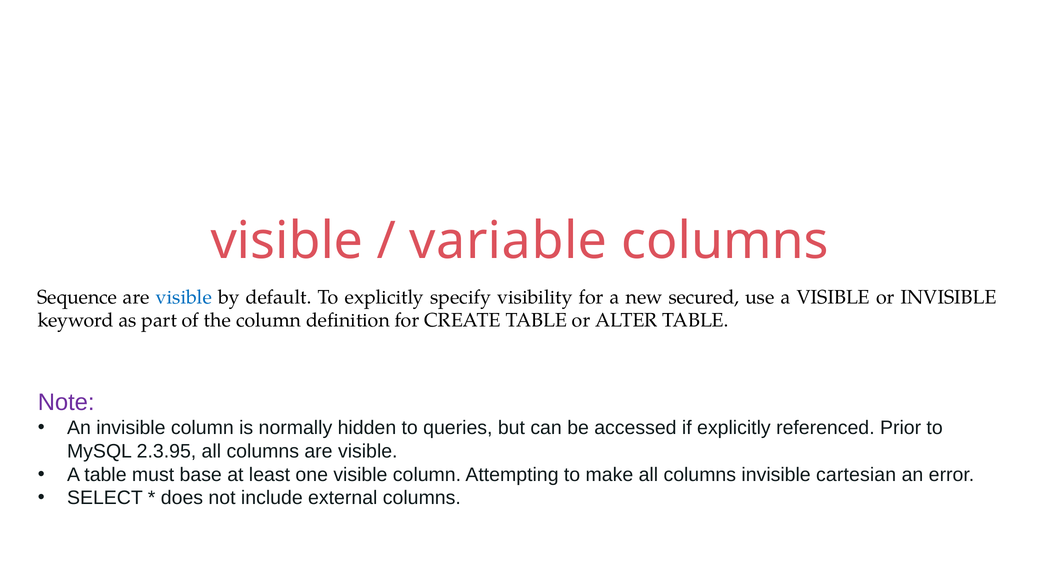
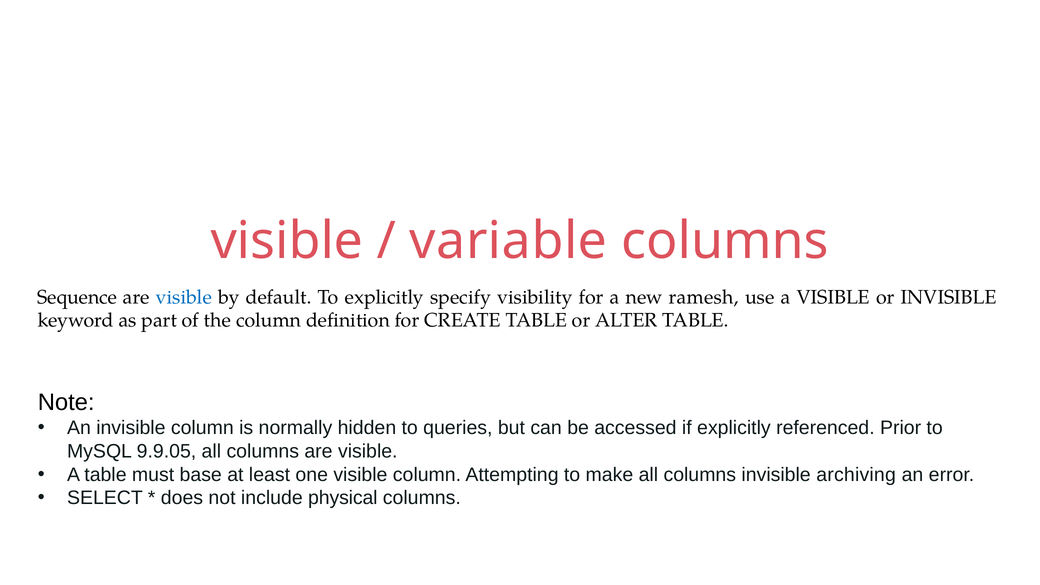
secured: secured -> ramesh
Note colour: purple -> black
2.3.95: 2.3.95 -> 9.9.05
cartesian: cartesian -> archiving
external: external -> physical
